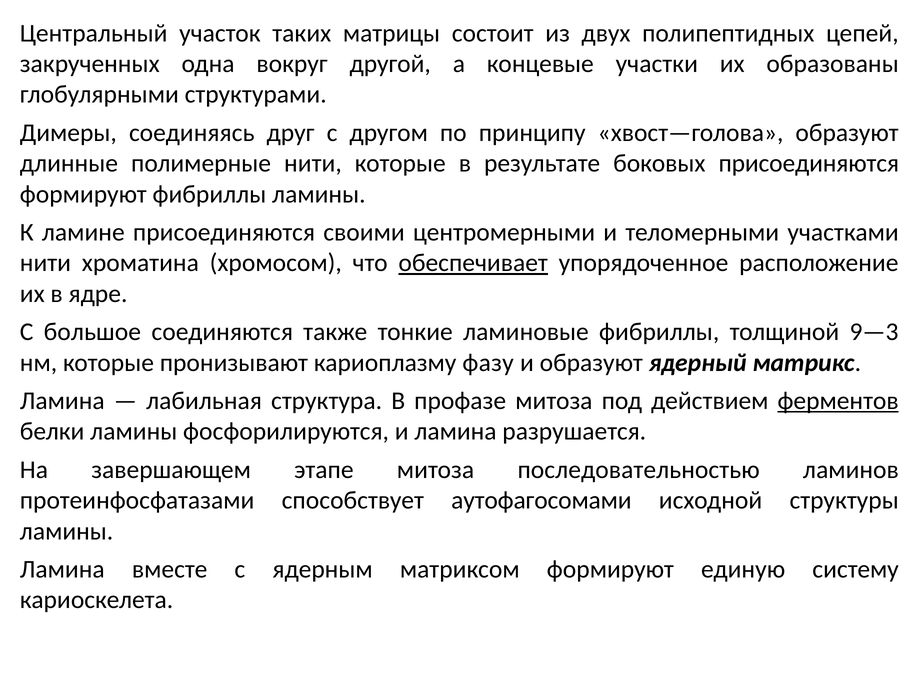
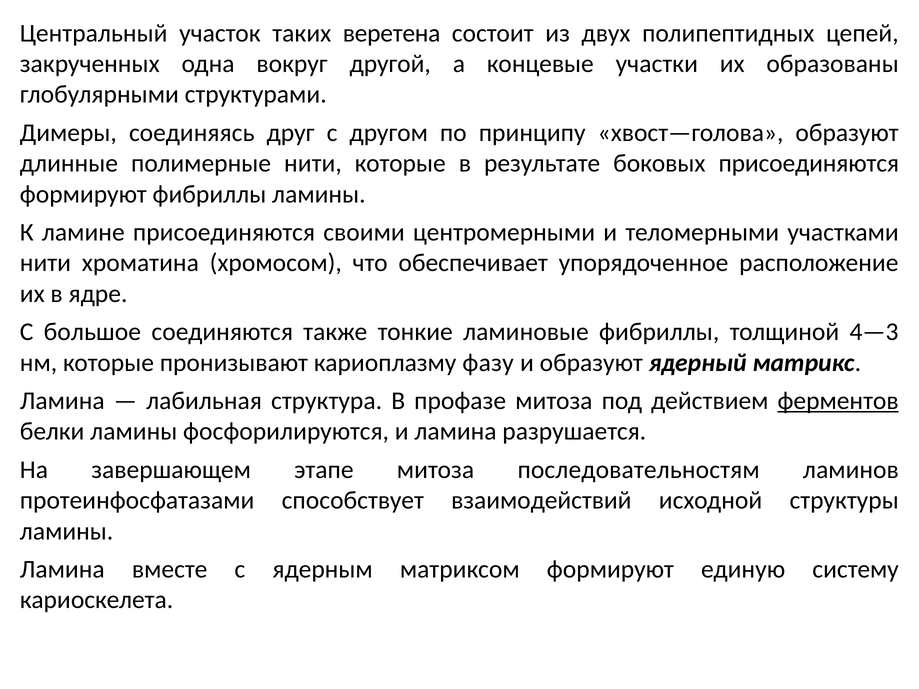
матрицы: матрицы -> веретена
обеспечивает underline: present -> none
9—3: 9—3 -> 4—3
последовательностью: последовательностью -> последовательностям
аутофагосомами: аутофагосомами -> взаимодействий
